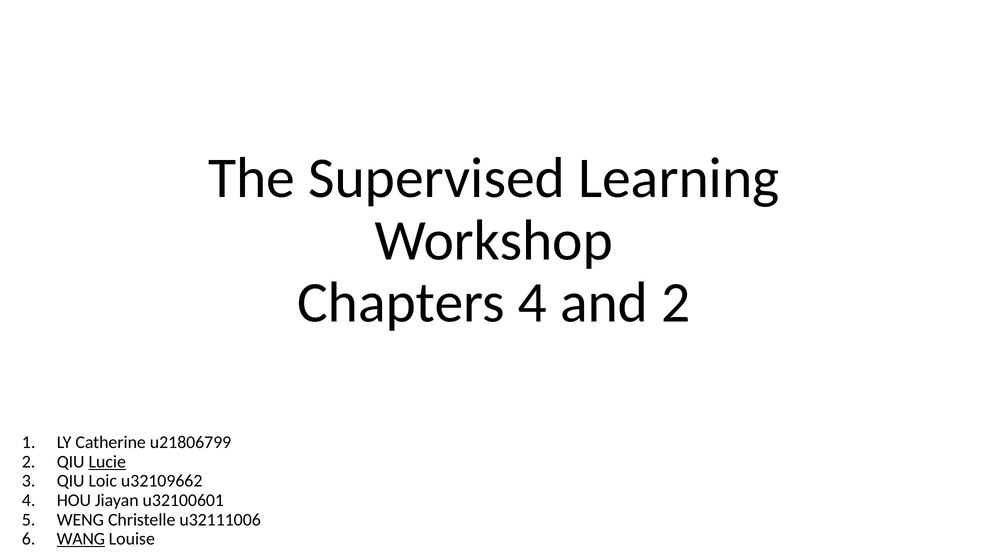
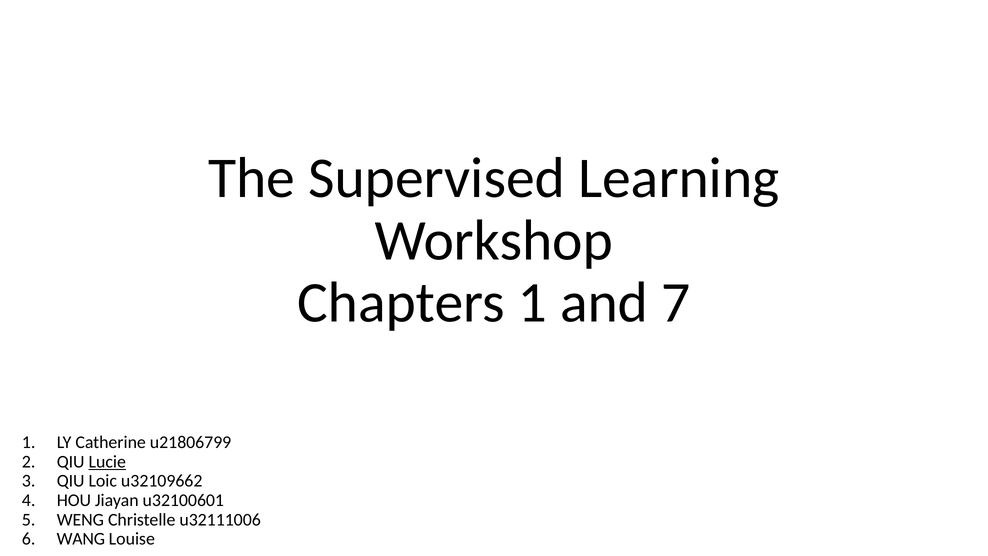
Chapters 4: 4 -> 1
and 2: 2 -> 7
WANG underline: present -> none
